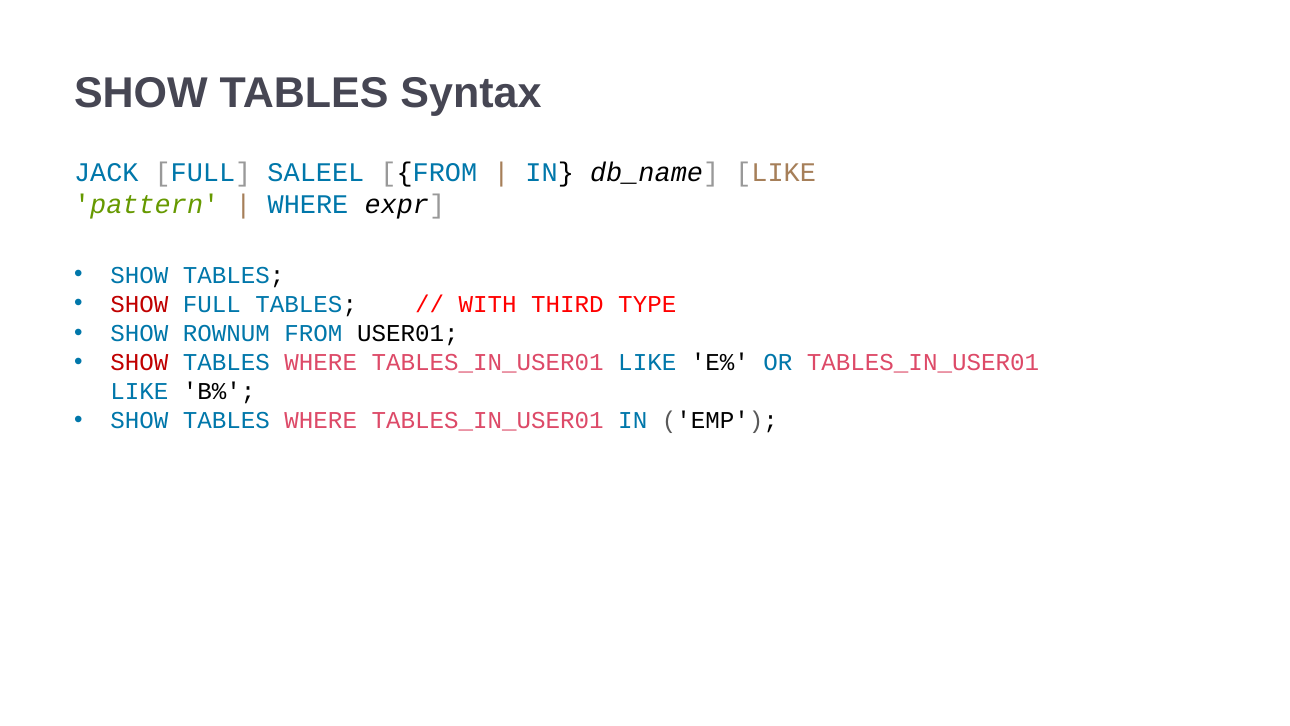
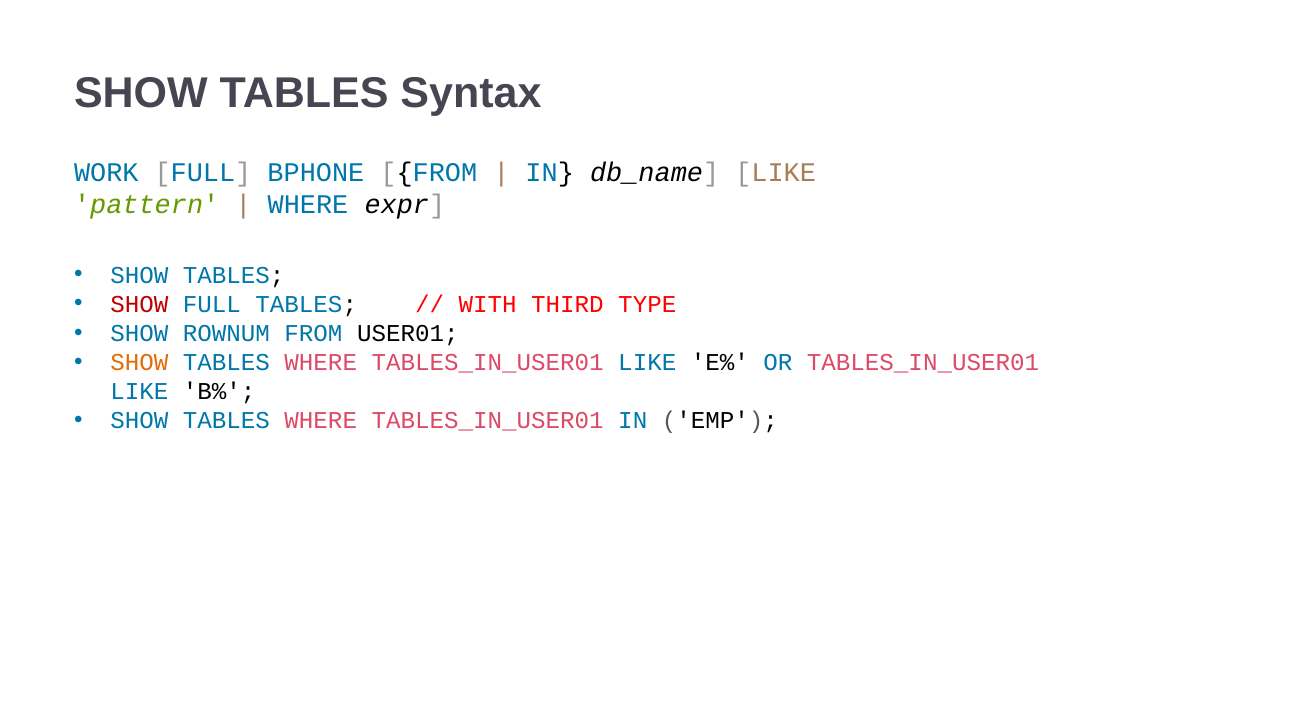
JACK: JACK -> WORK
SALEEL: SALEEL -> BPHONE
SHOW at (139, 362) colour: red -> orange
